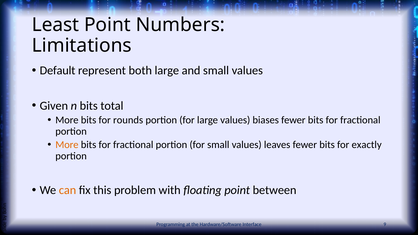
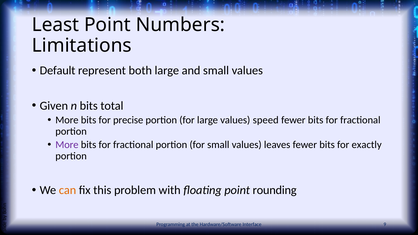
rounds: rounds -> precise
biases: biases -> speed
More at (67, 145) colour: orange -> purple
between: between -> rounding
